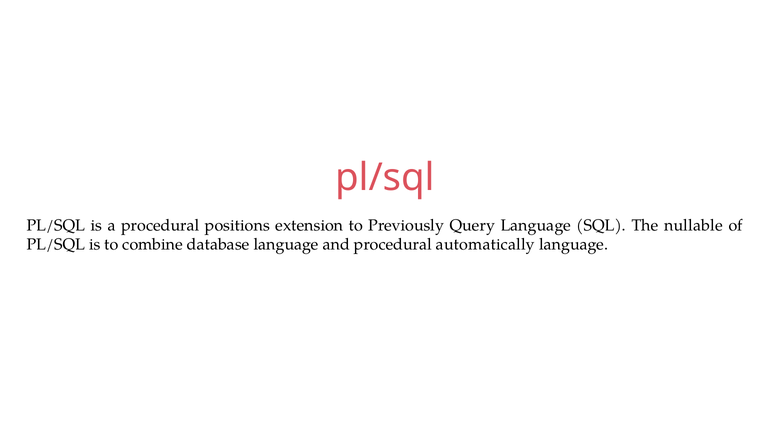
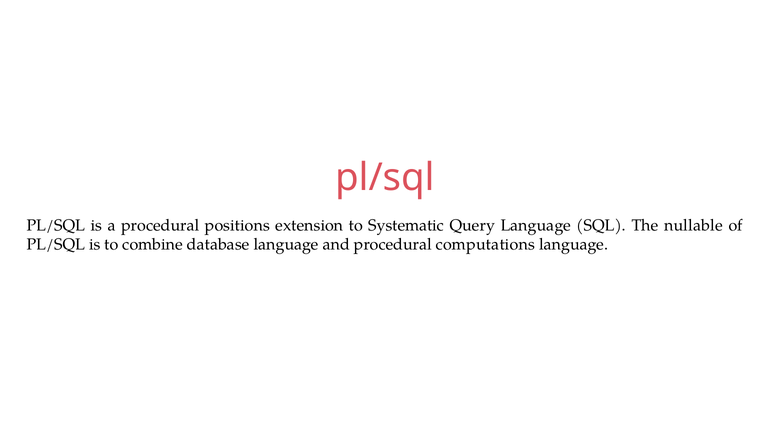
Previously: Previously -> Systematic
automatically: automatically -> computations
